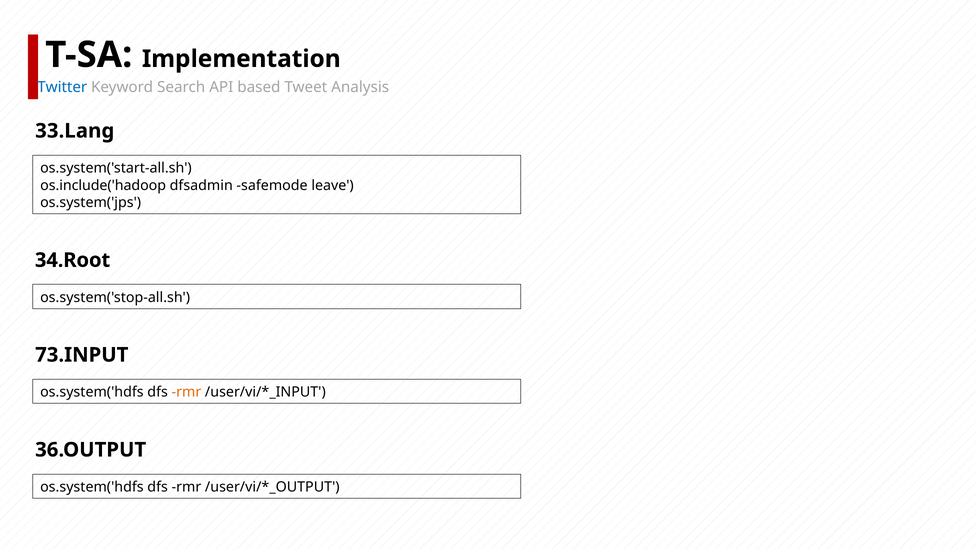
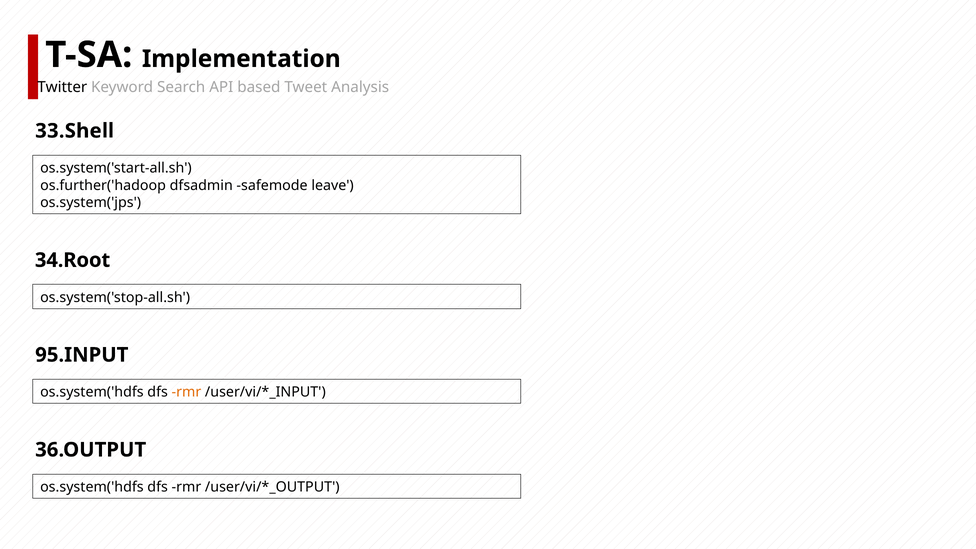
Twitter colour: blue -> black
33.Lang: 33.Lang -> 33.Shell
os.include('hadoop: os.include('hadoop -> os.further('hadoop
73.INPUT: 73.INPUT -> 95.INPUT
